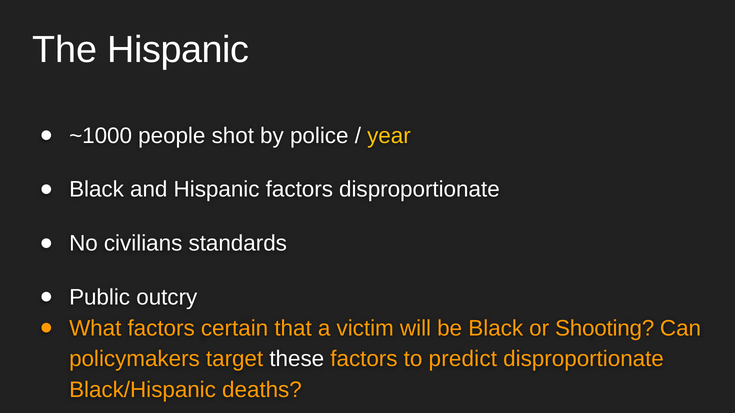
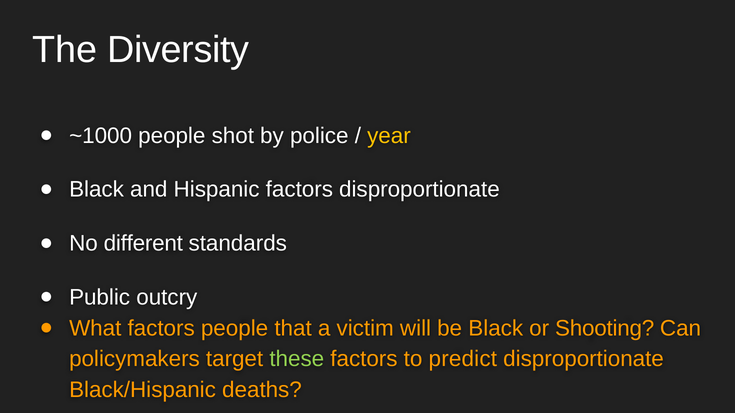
The Hispanic: Hispanic -> Diversity
civilians: civilians -> different
factors certain: certain -> people
these colour: white -> light green
